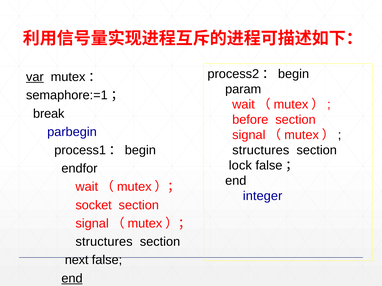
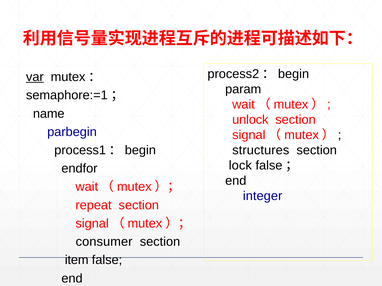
break: break -> name
before: before -> unlock
socket: socket -> repeat
structures at (104, 242): structures -> consumer
next: next -> item
end at (72, 279) underline: present -> none
